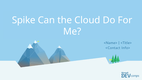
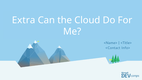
Spike: Spike -> Extra
